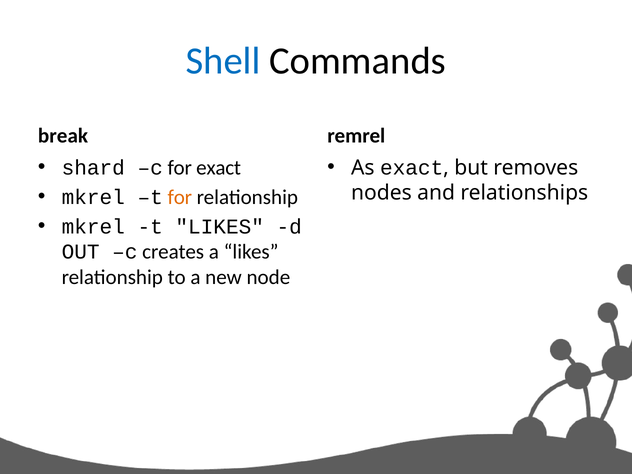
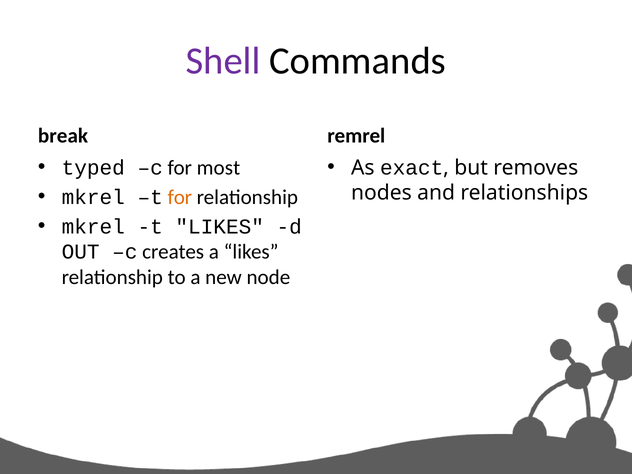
Shell colour: blue -> purple
shard: shard -> typed
for exact: exact -> most
